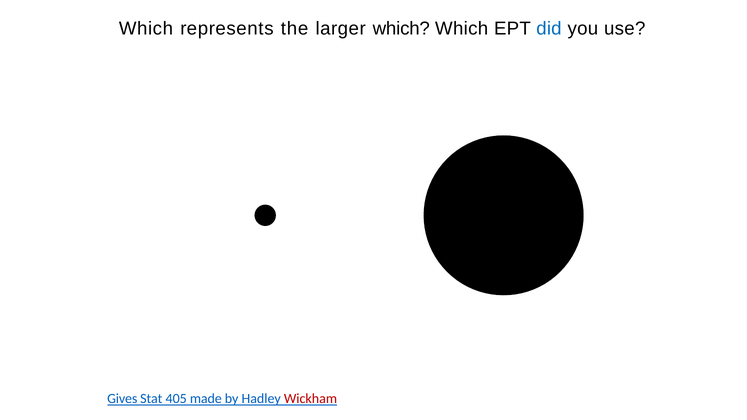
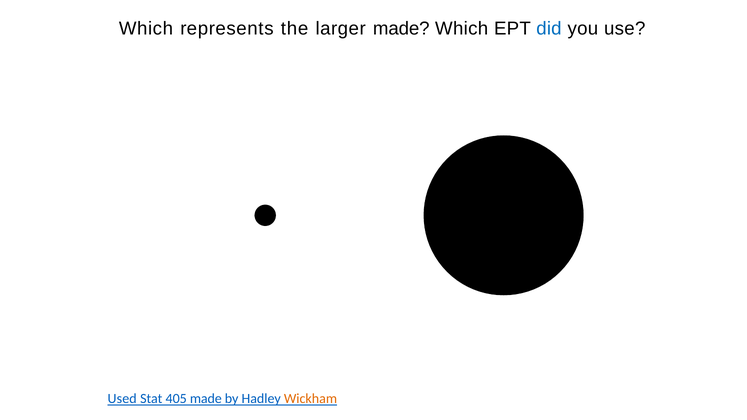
larger which: which -> made
Gives: Gives -> Used
Wickham colour: red -> orange
